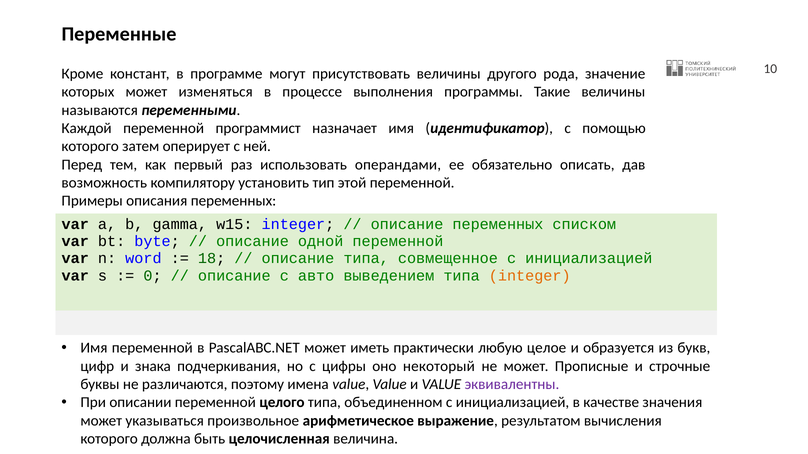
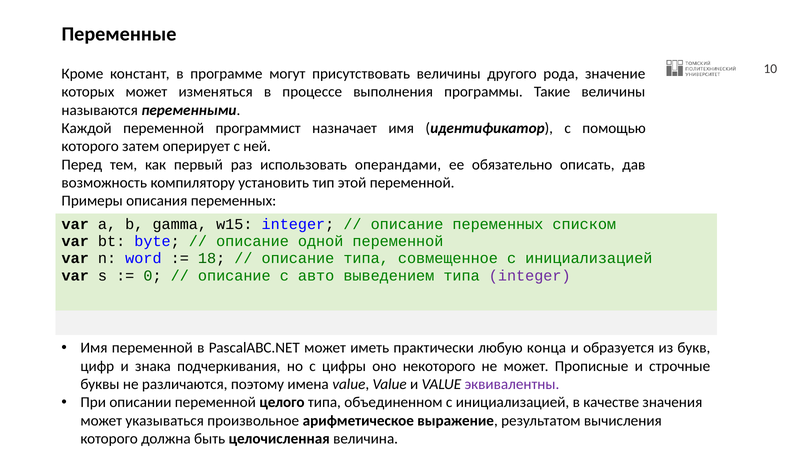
integer at (530, 276) colour: orange -> purple
целое: целое -> конца
некоторый: некоторый -> некоторого
